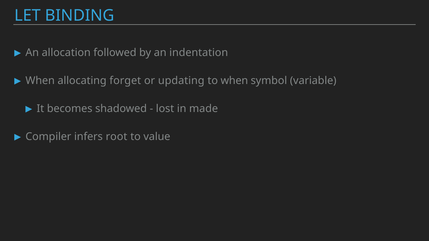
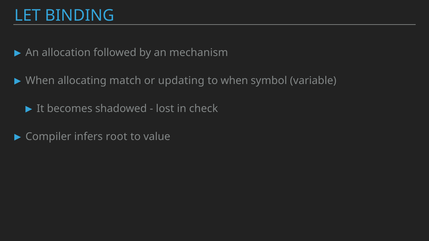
indentation: indentation -> mechanism
forget: forget -> match
made: made -> check
